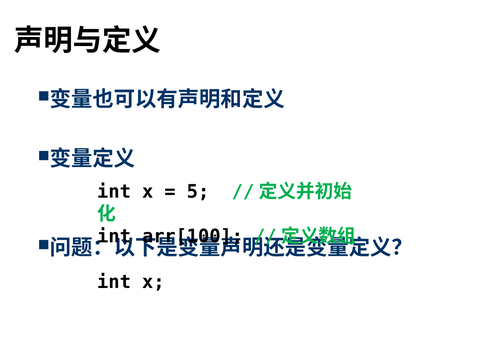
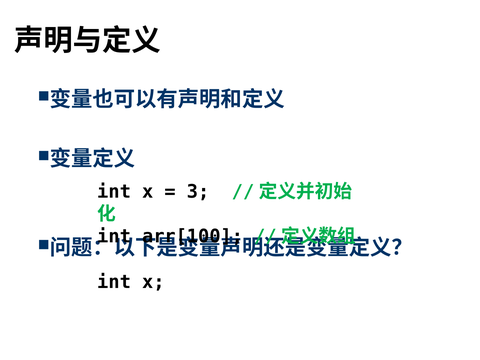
5: 5 -> 3
